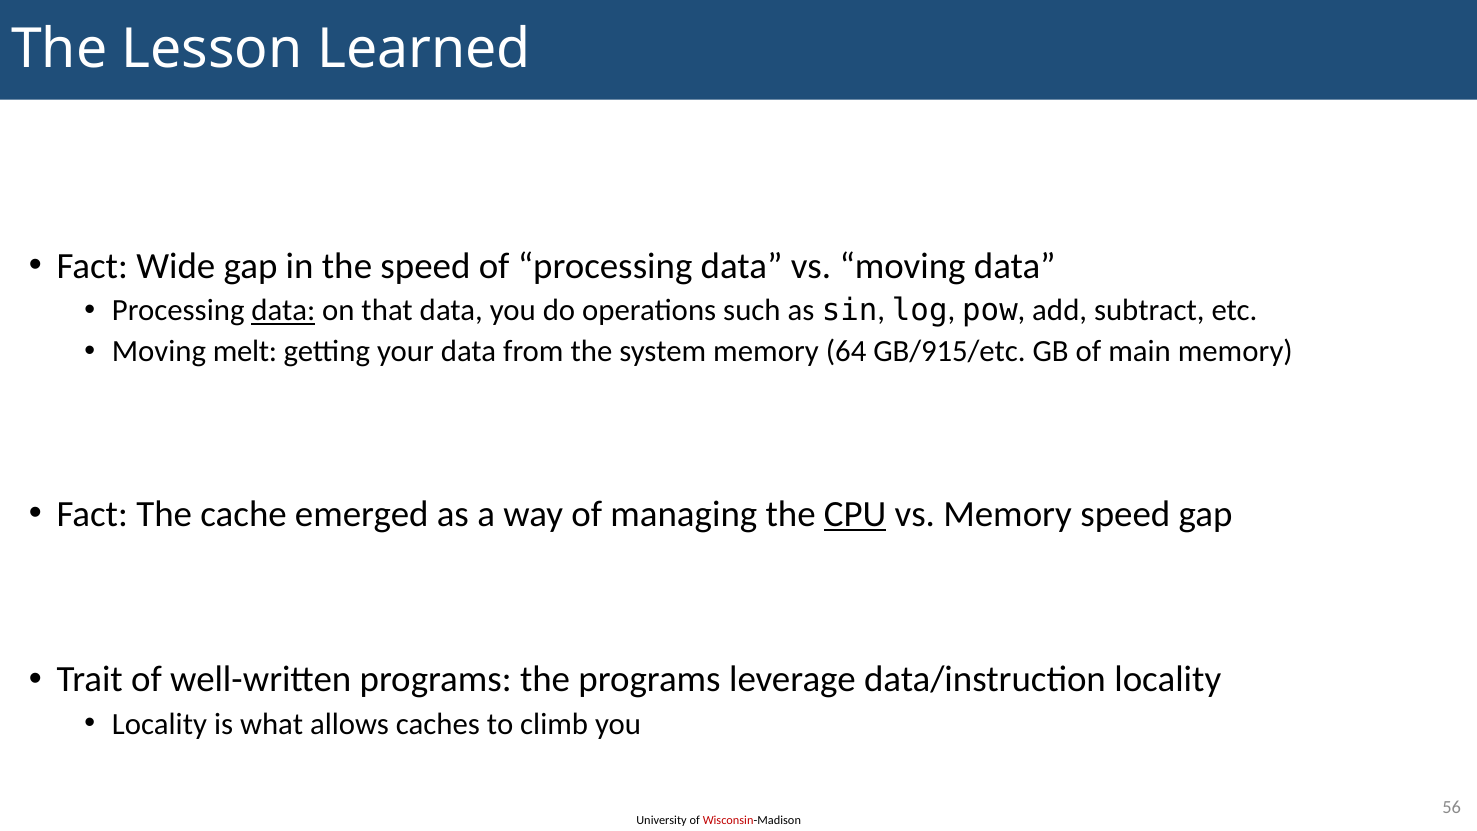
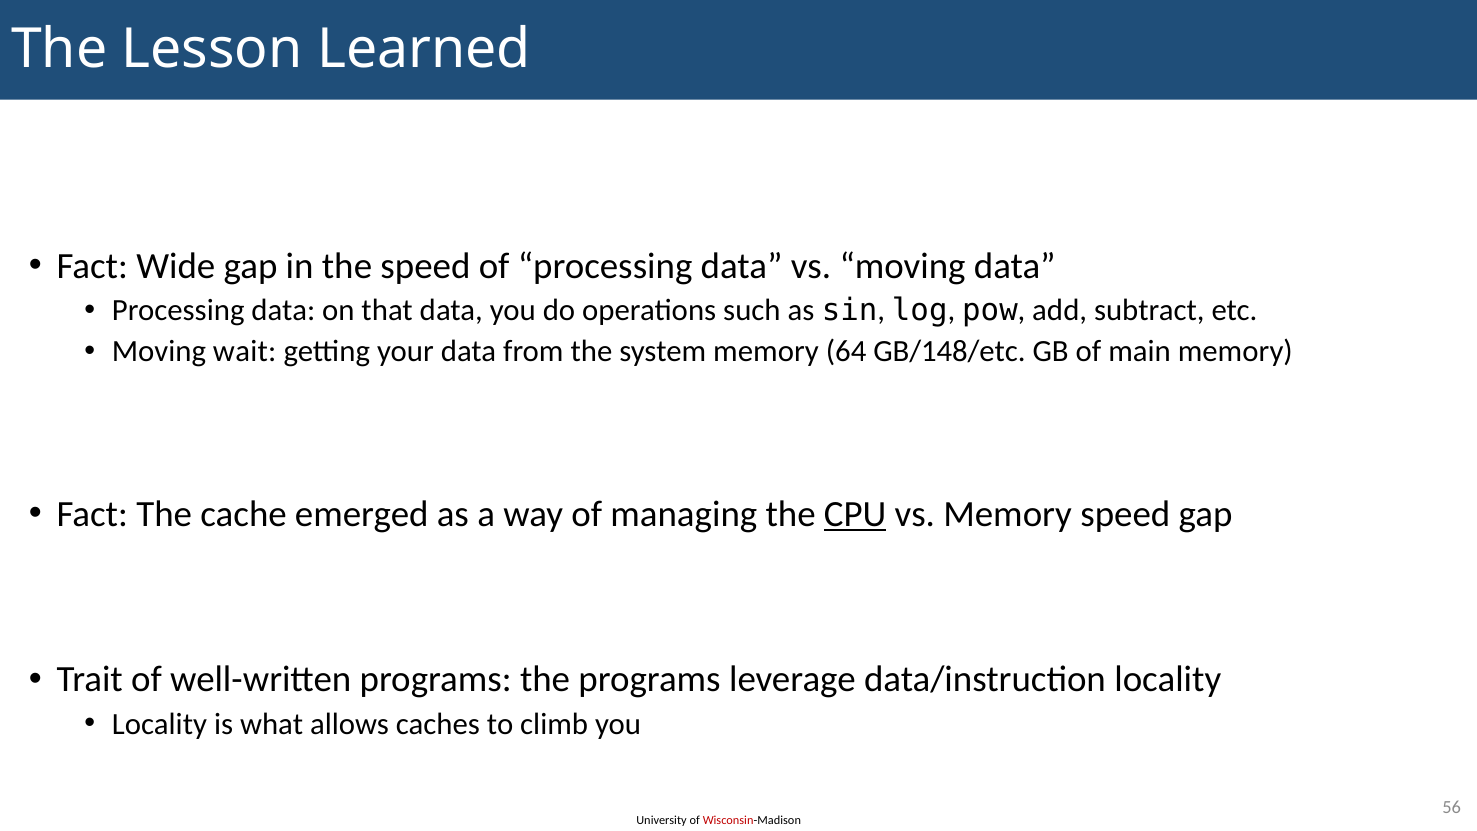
data at (283, 310) underline: present -> none
melt: melt -> wait
GB/915/etc: GB/915/etc -> GB/148/etc
